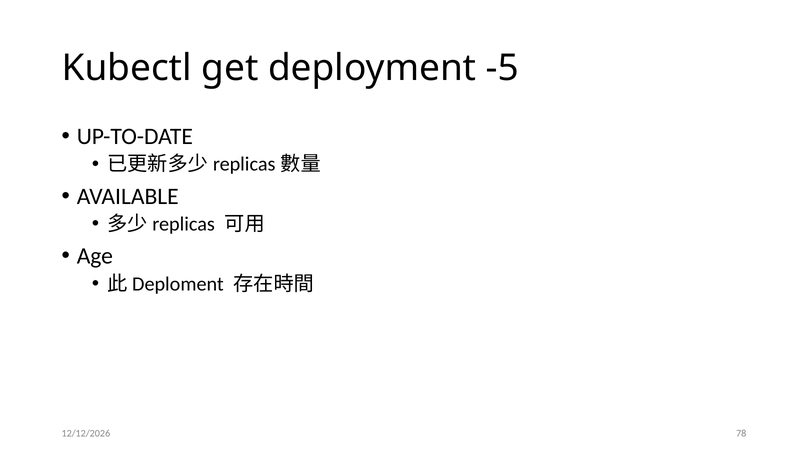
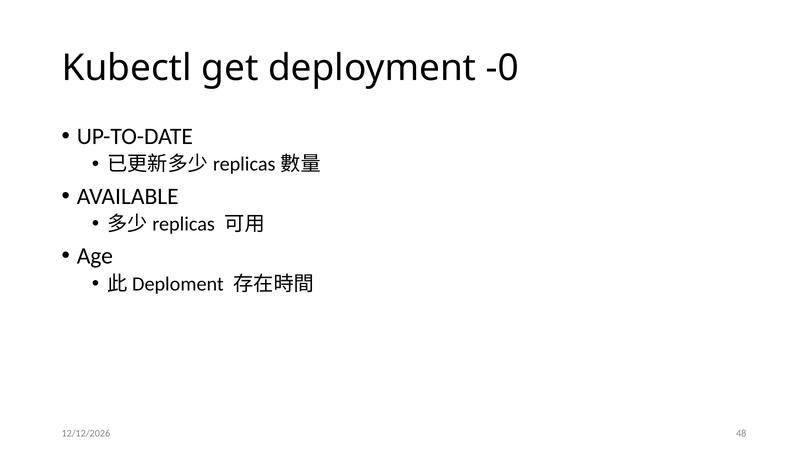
-5: -5 -> -0
78: 78 -> 48
